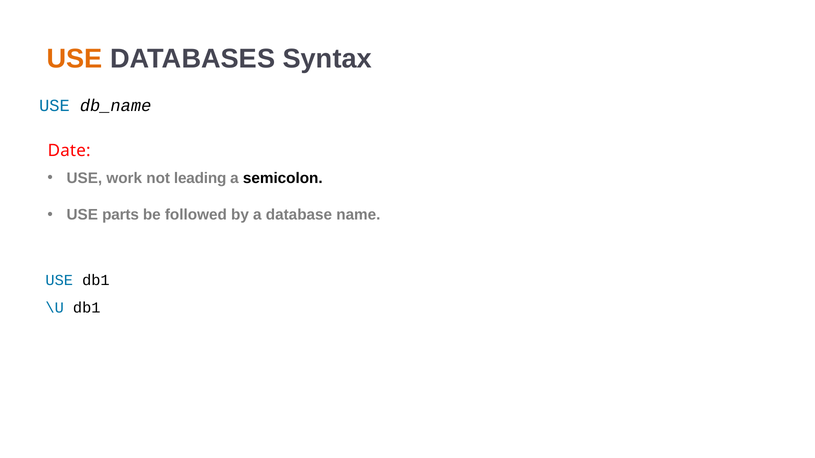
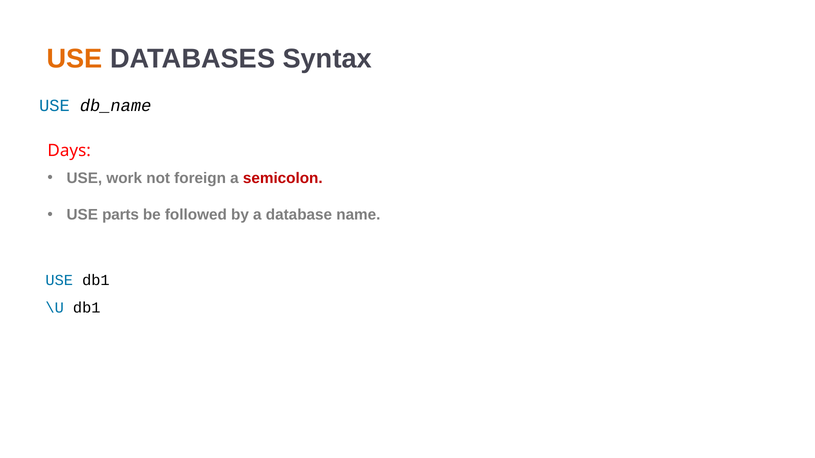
Date: Date -> Days
leading: leading -> foreign
semicolon colour: black -> red
